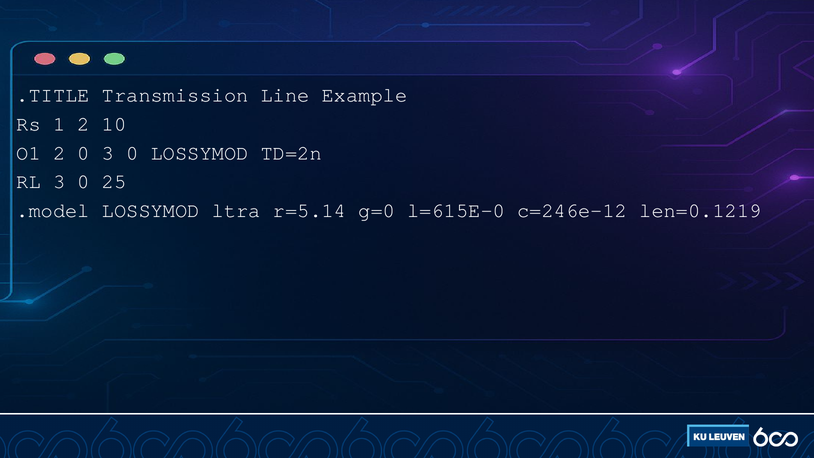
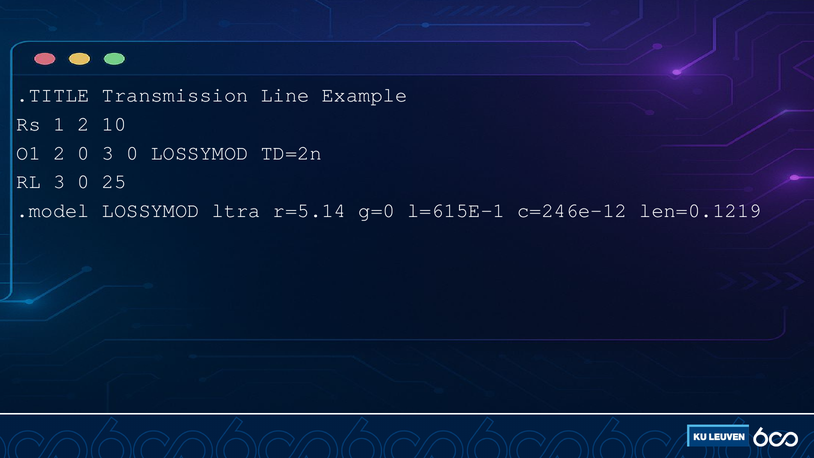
l=615E-0: l=615E-0 -> l=615E-1
